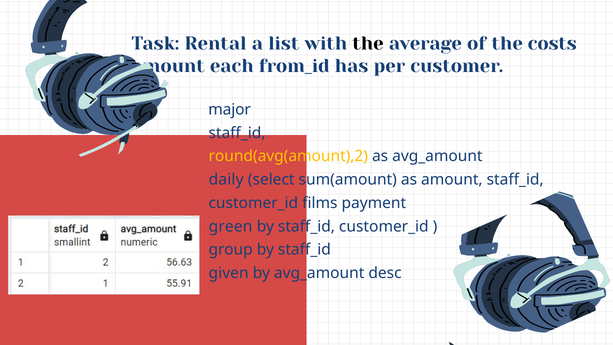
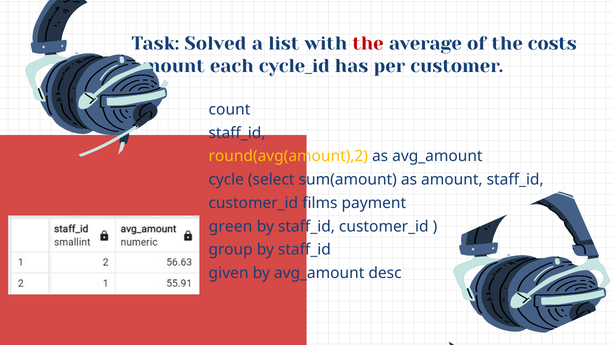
Rental: Rental -> Solved
the at (368, 44) colour: black -> red
from_id: from_id -> cycle_id
major: major -> count
daily: daily -> cycle
